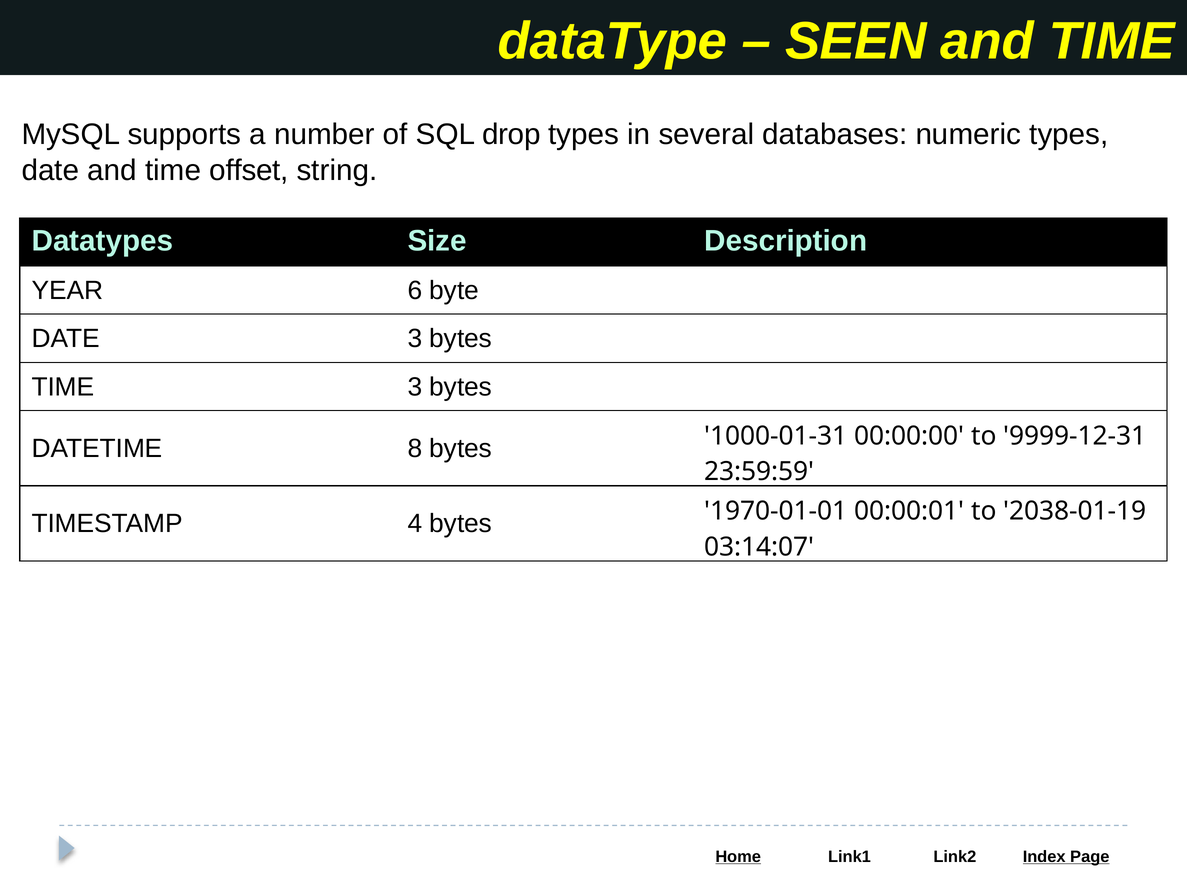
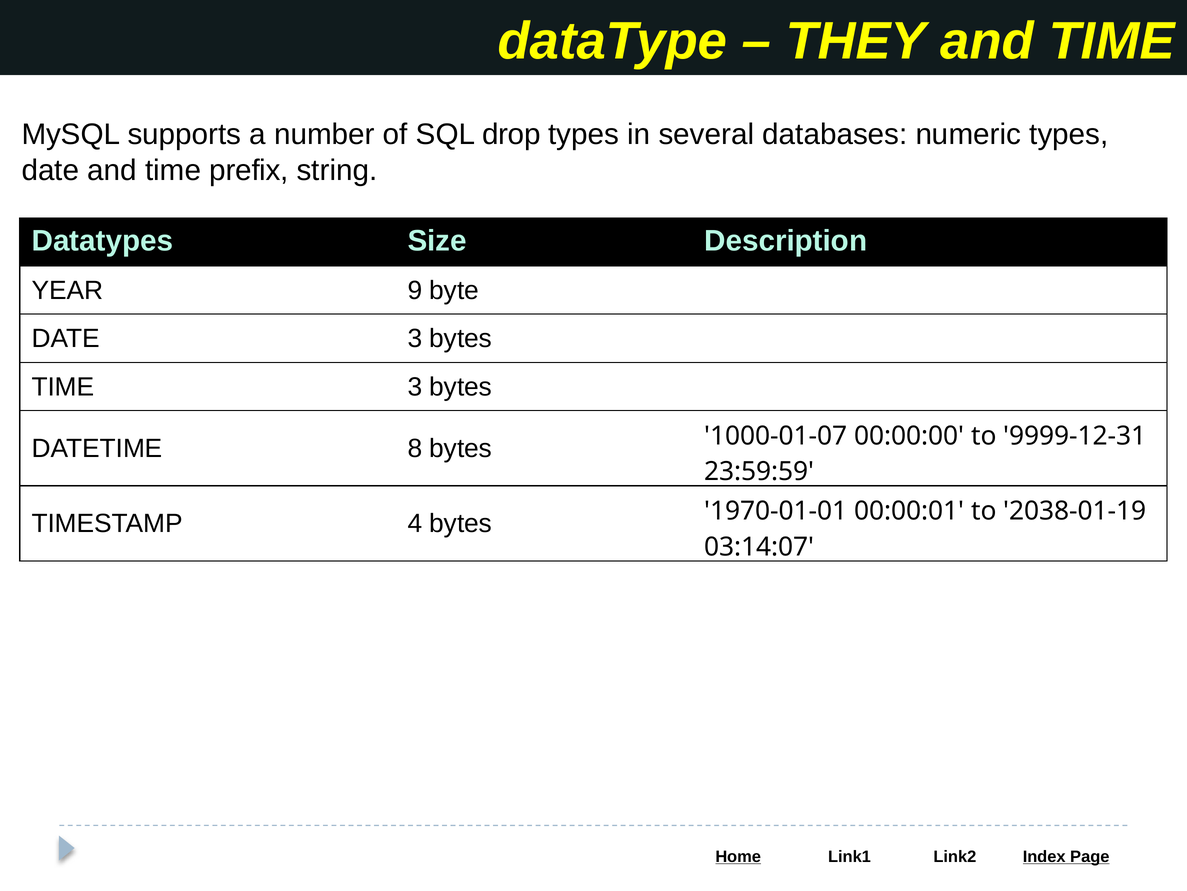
SEEN: SEEN -> THEY
offset: offset -> prefix
6: 6 -> 9
1000-01-31: 1000-01-31 -> 1000-01-07
